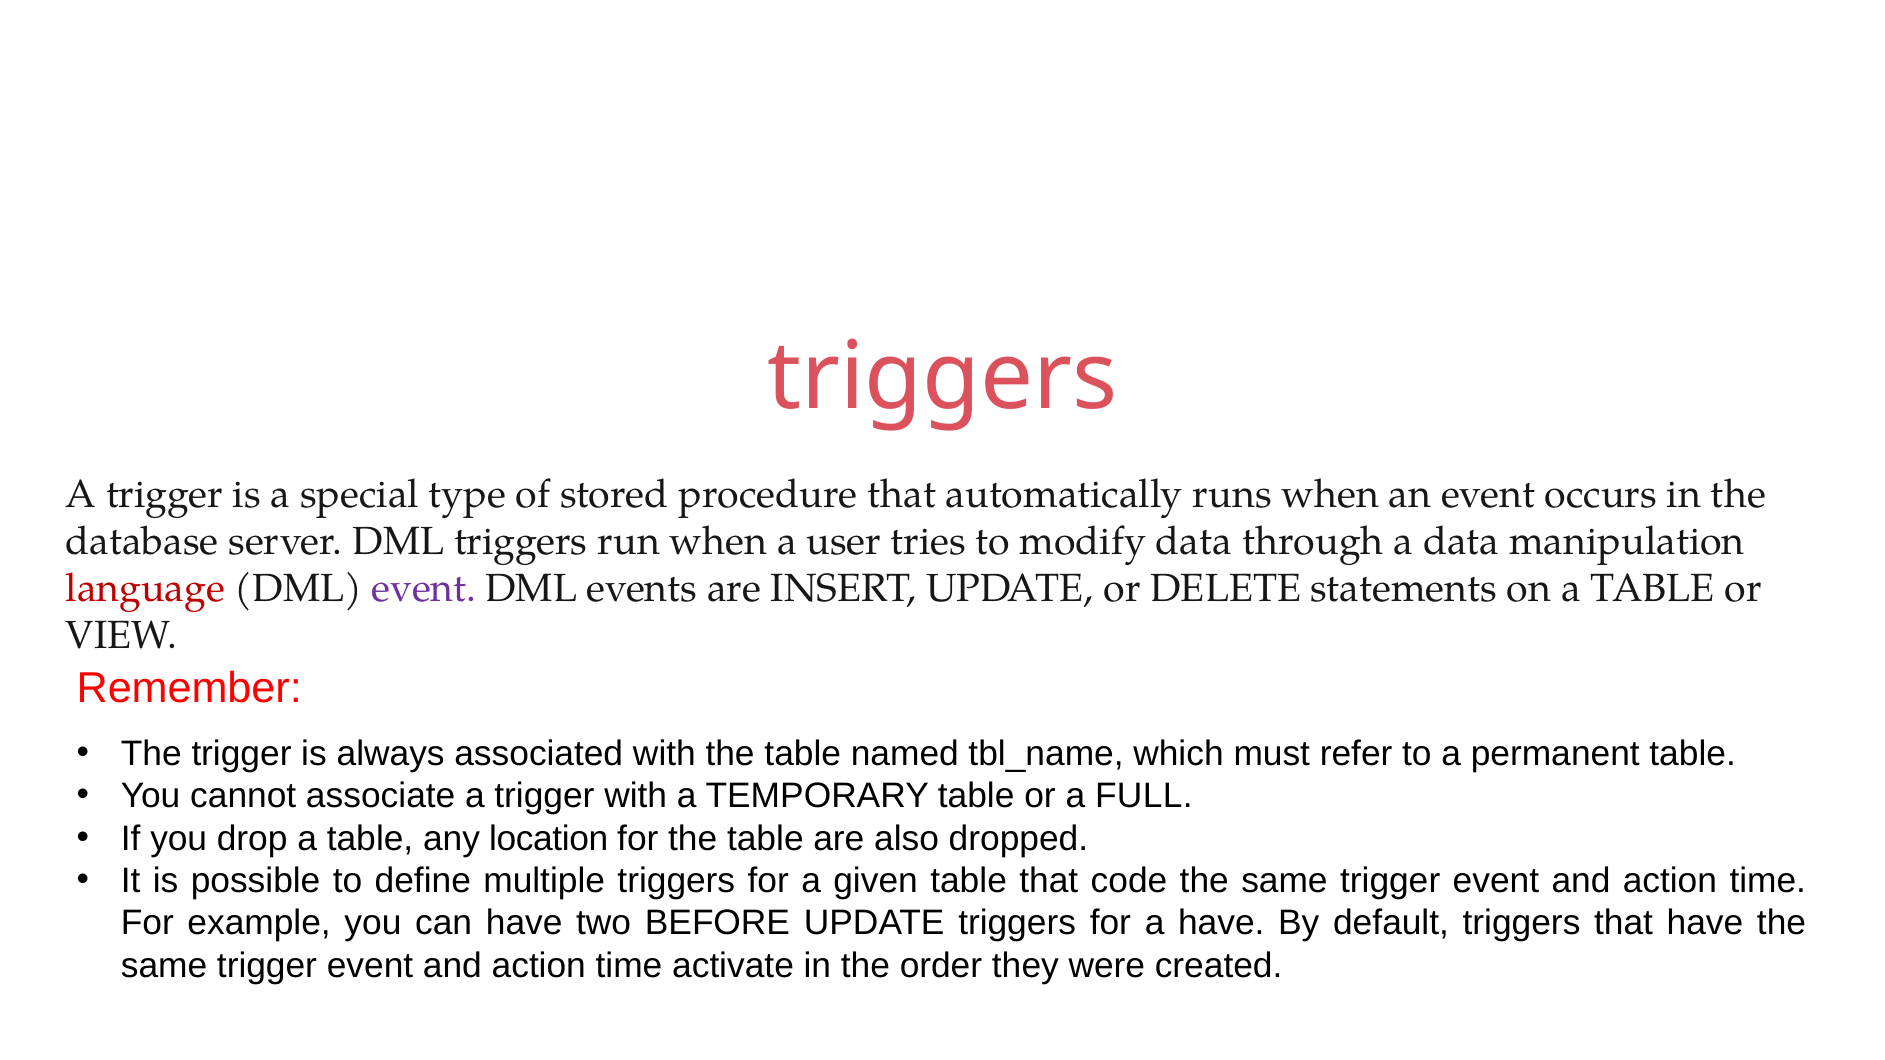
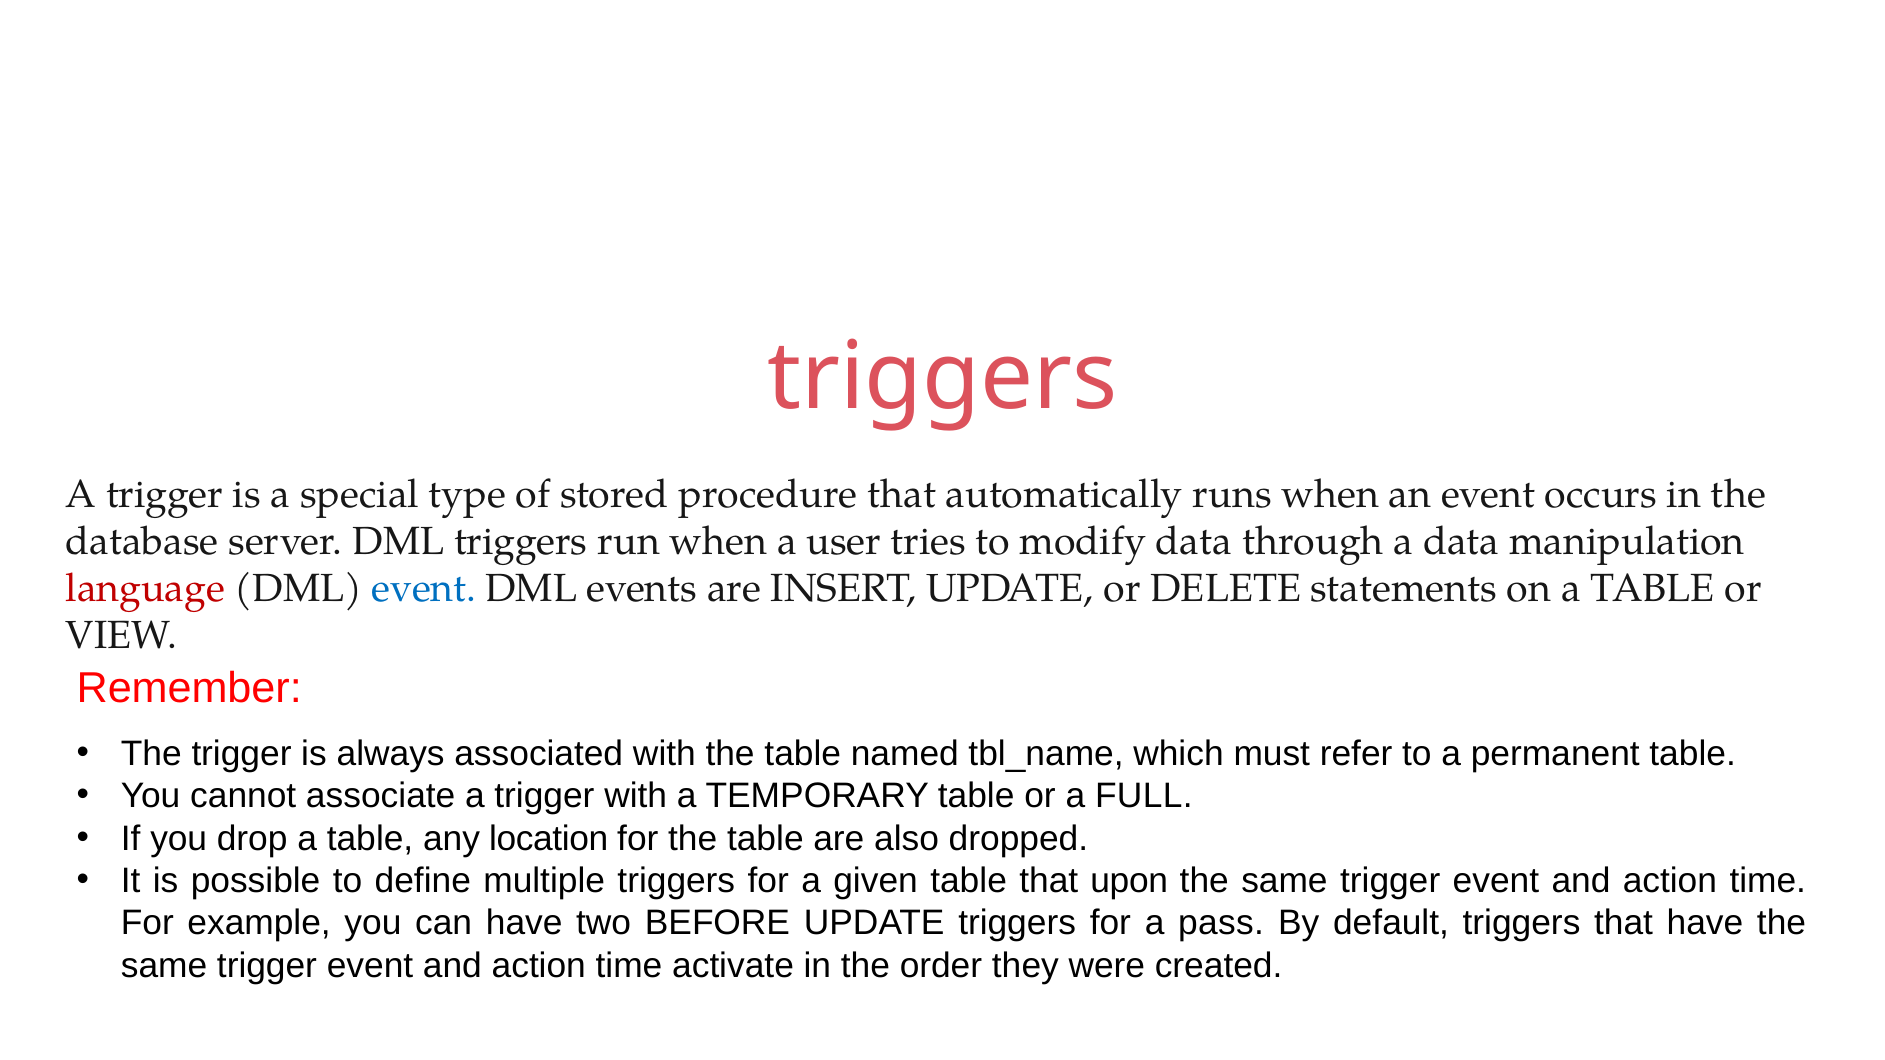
event at (424, 589) colour: purple -> blue
code: code -> upon
a have: have -> pass
